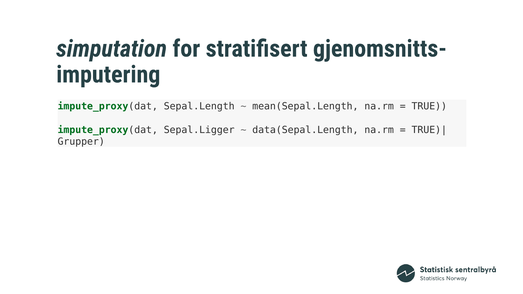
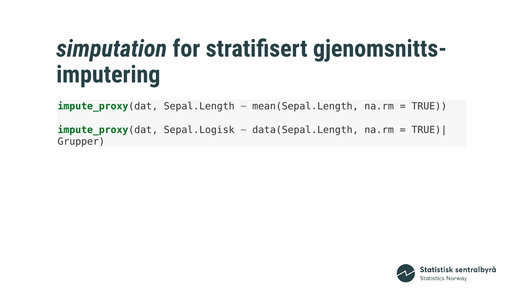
Sepal.Ligger: Sepal.Ligger -> Sepal.Logisk
